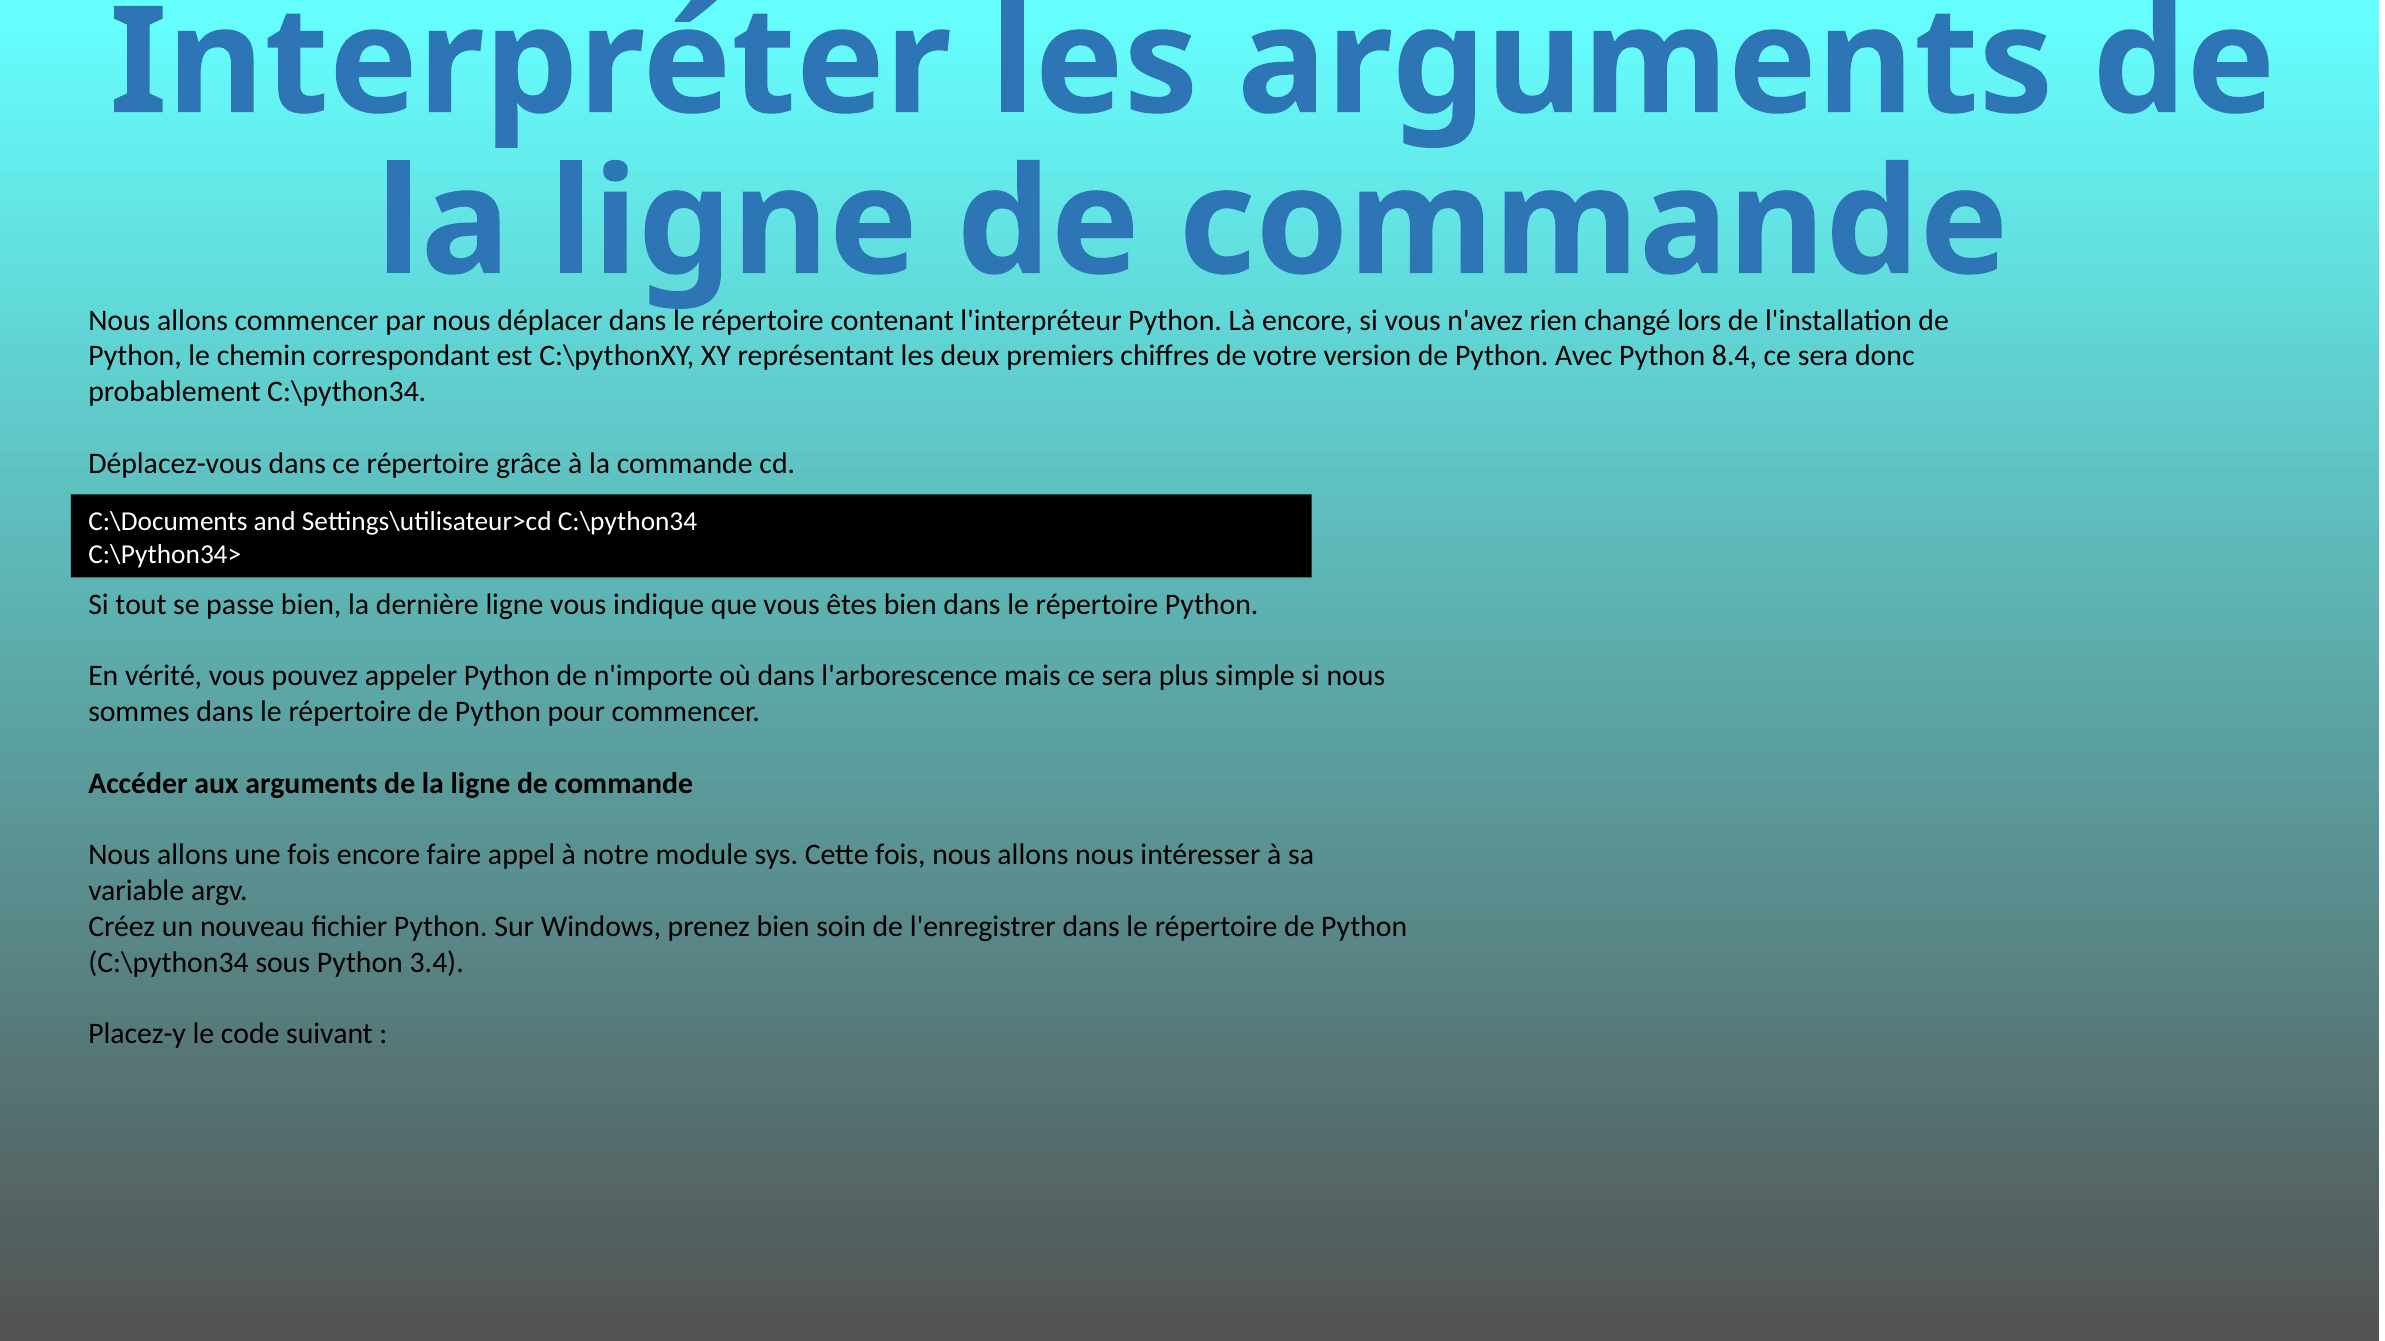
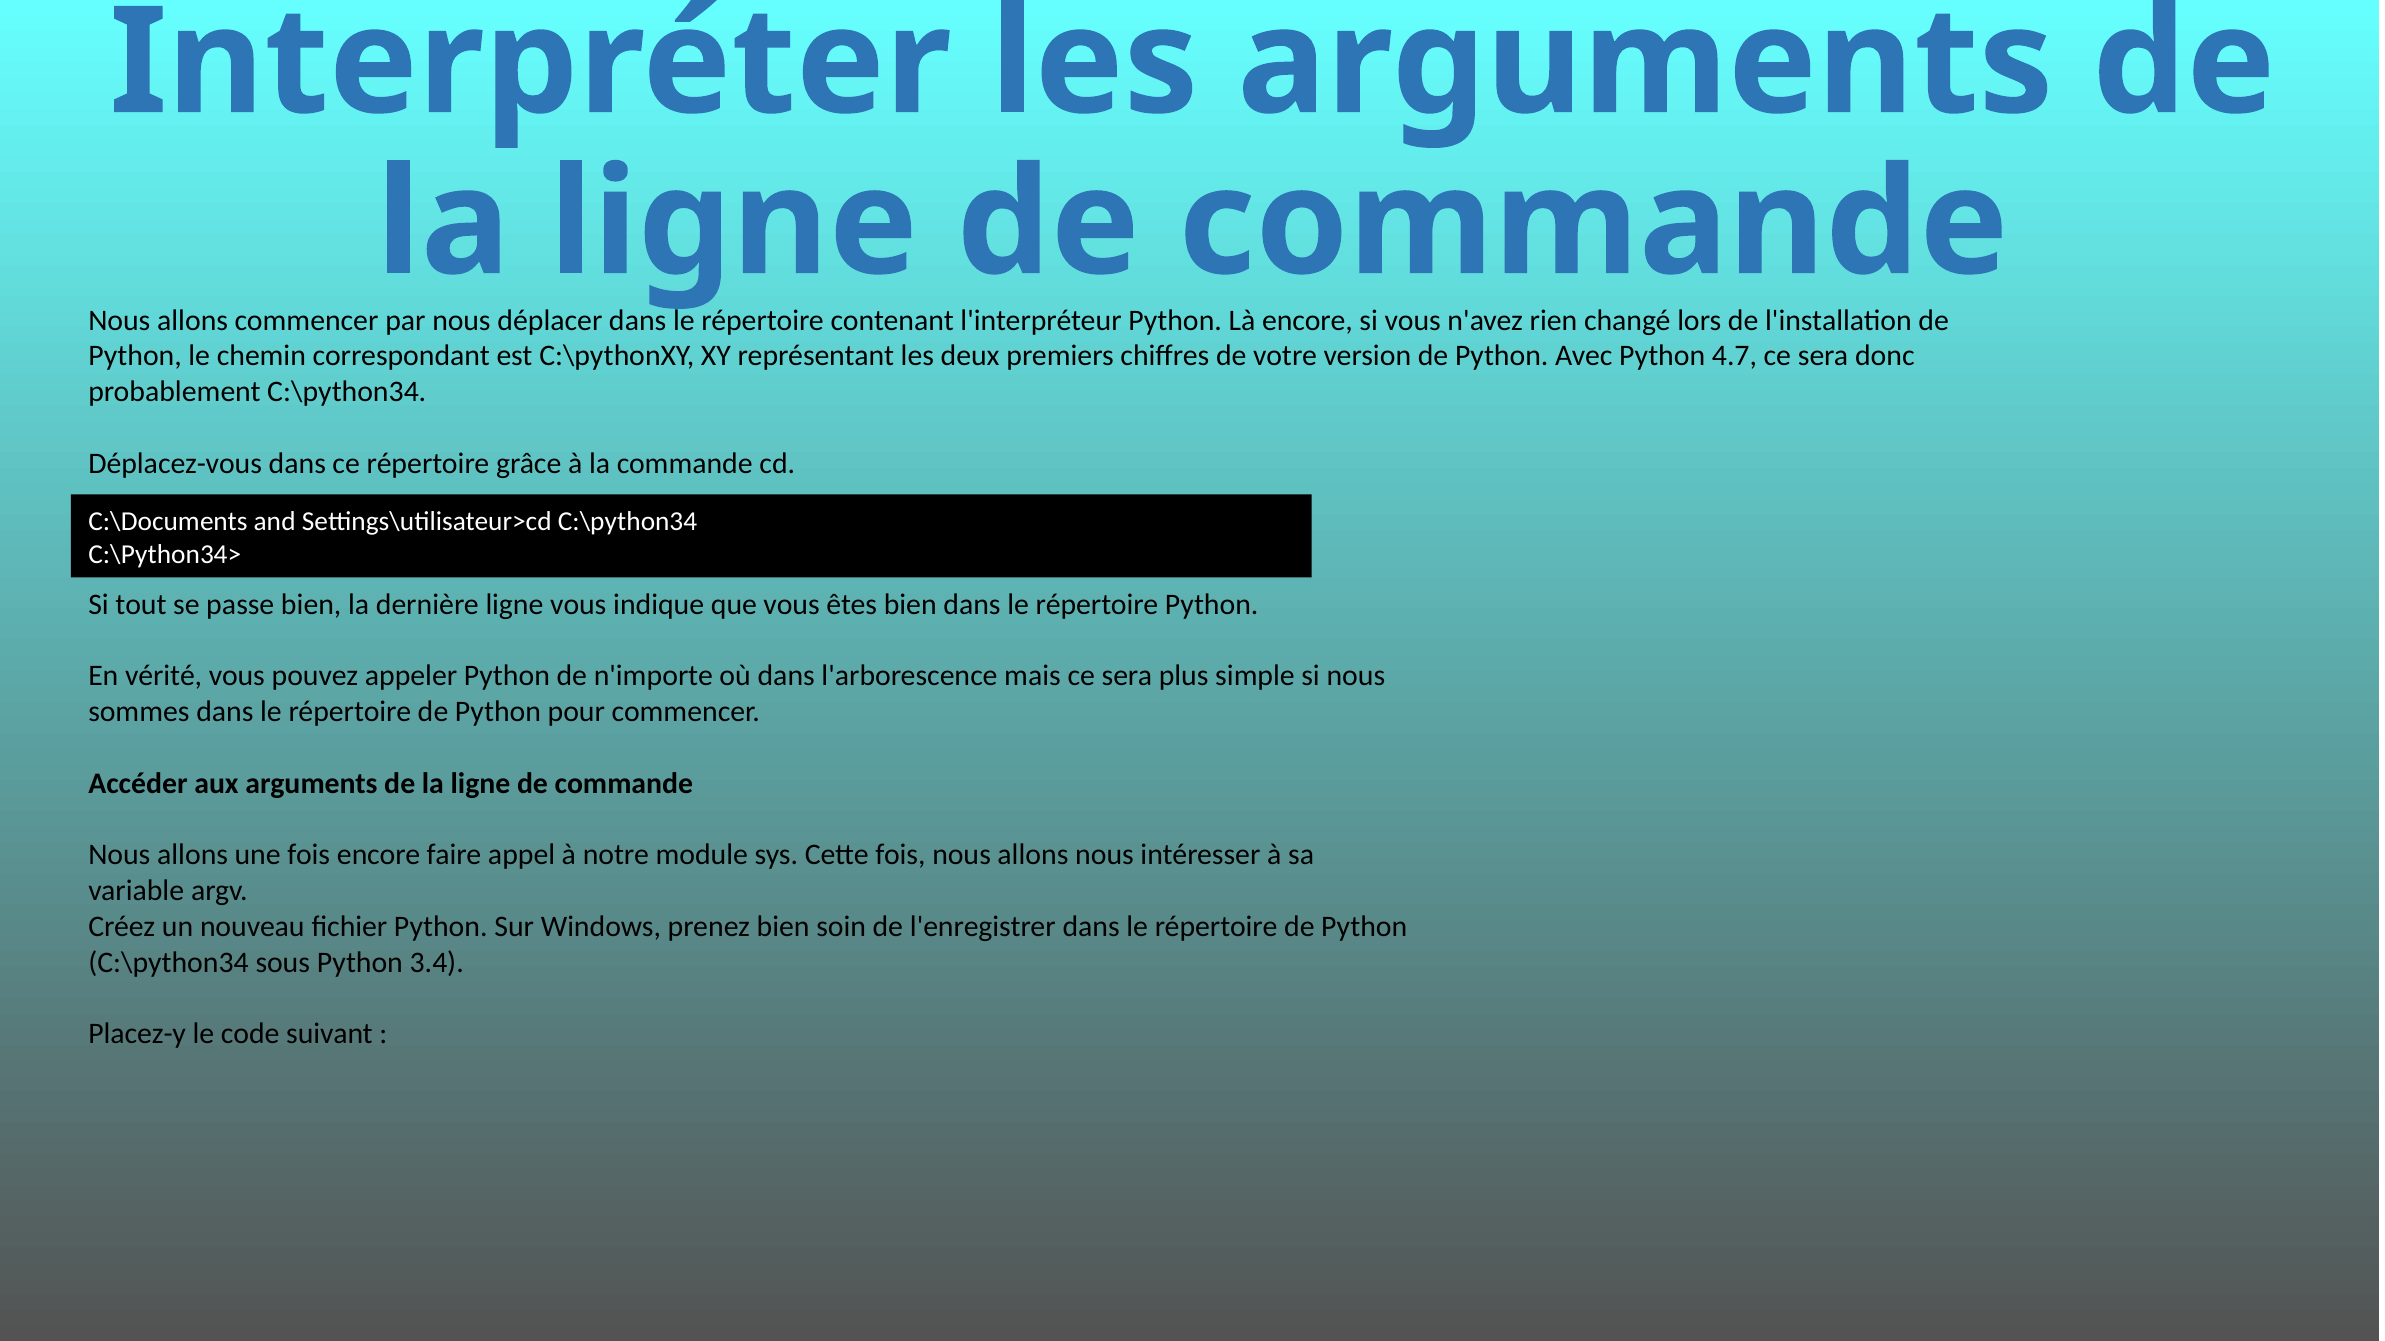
8.4: 8.4 -> 4.7
